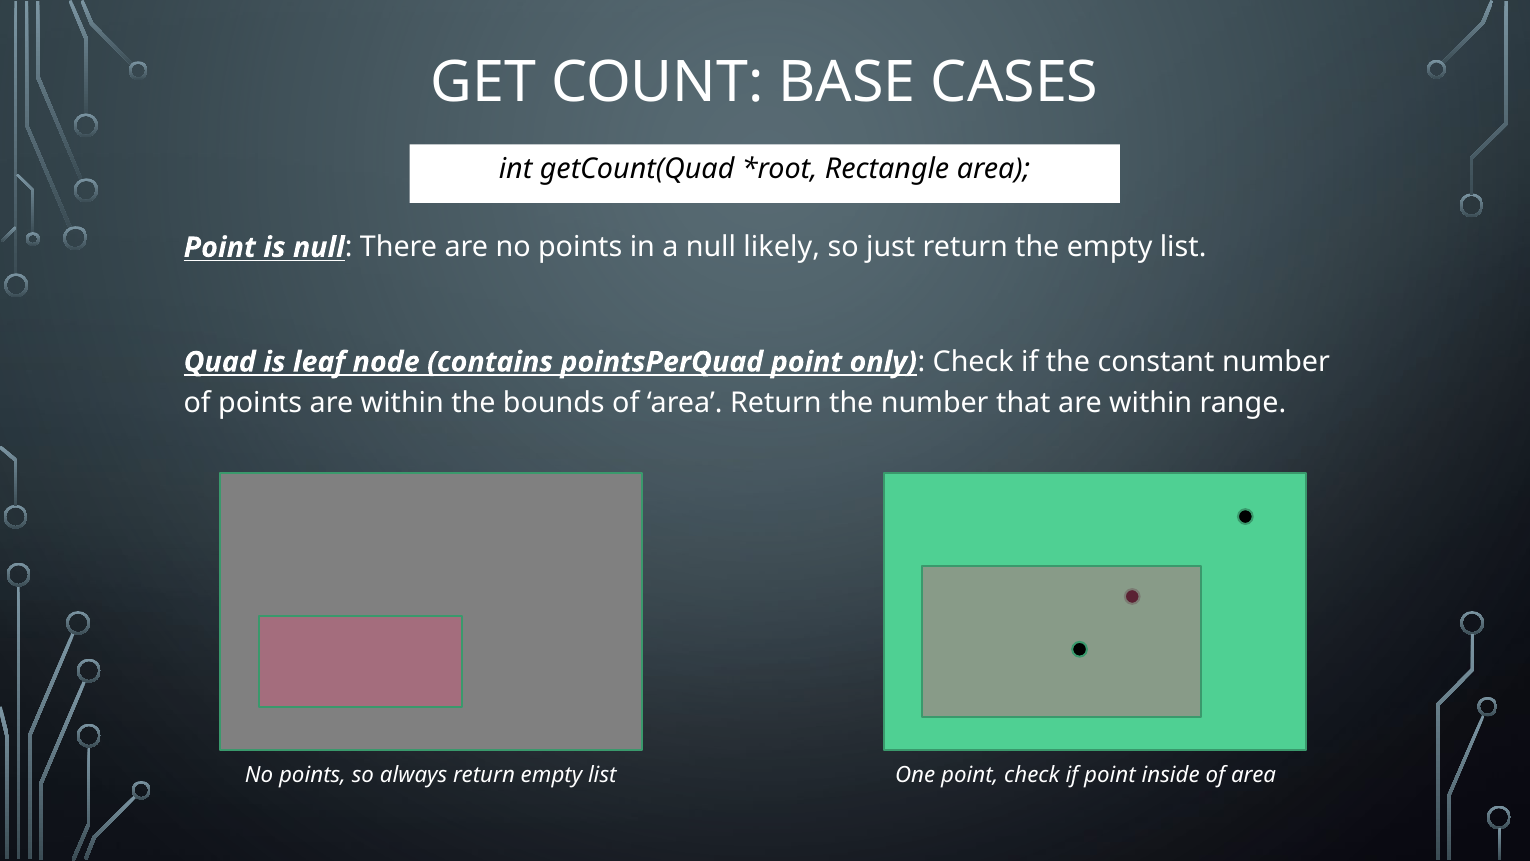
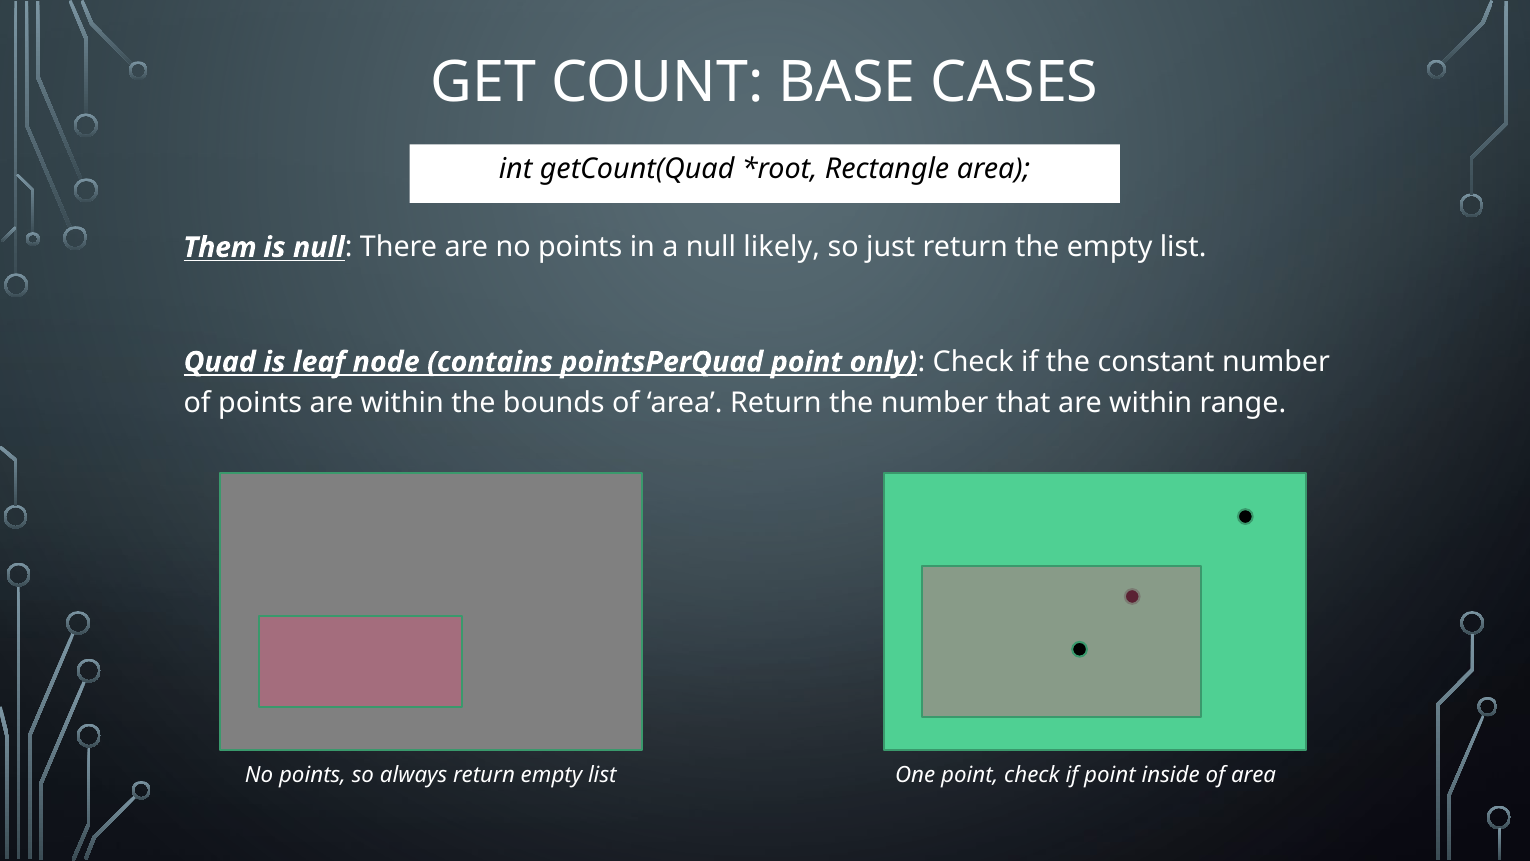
Point at (220, 247): Point -> Them
